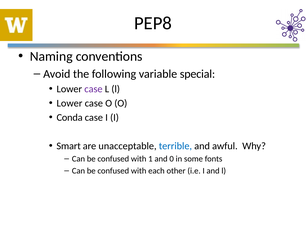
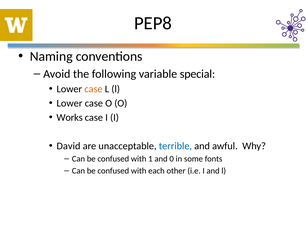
case at (93, 89) colour: purple -> orange
Conda: Conda -> Works
Smart: Smart -> David
